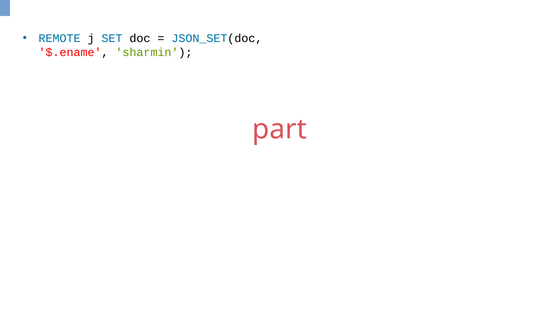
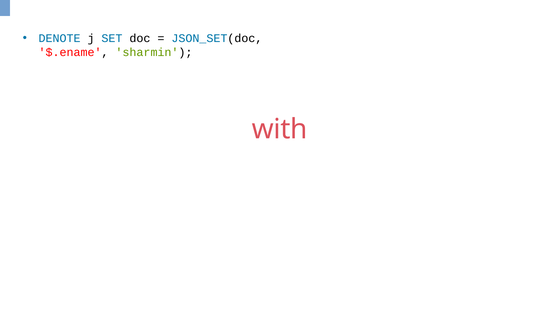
REMOTE: REMOTE -> DENOTE
part: part -> with
